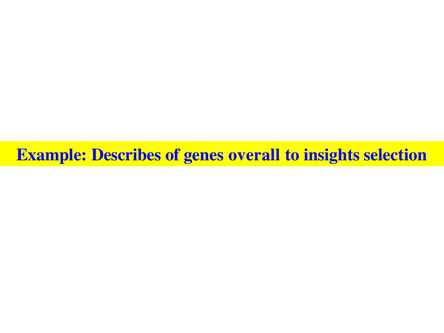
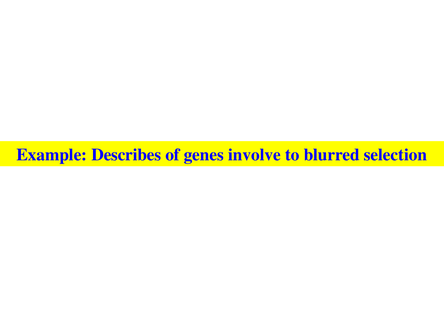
overall: overall -> involve
insights: insights -> blurred
